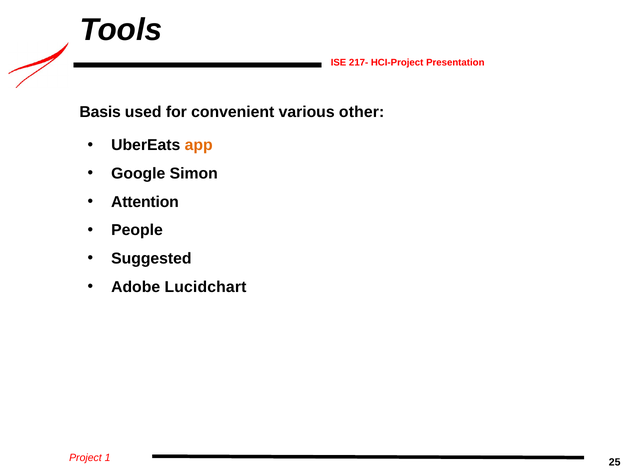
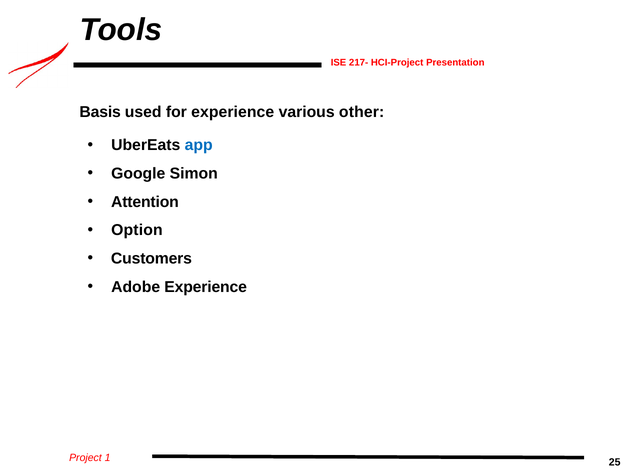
for convenient: convenient -> experience
app colour: orange -> blue
People: People -> Option
Suggested: Suggested -> Customers
Adobe Lucidchart: Lucidchart -> Experience
